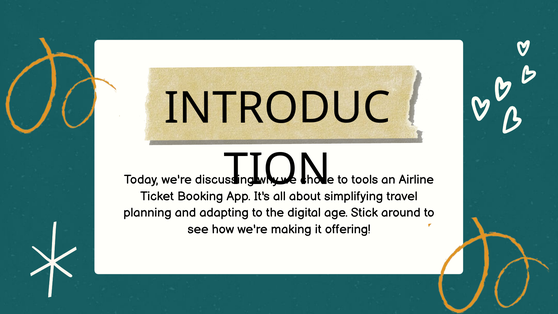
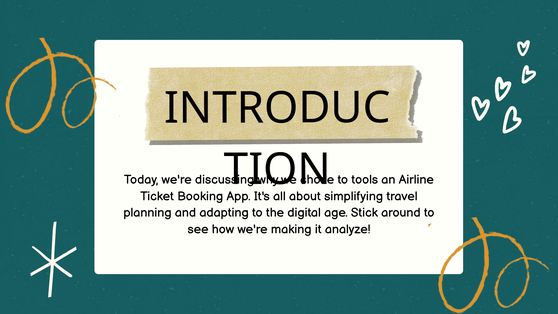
offering: offering -> analyze
